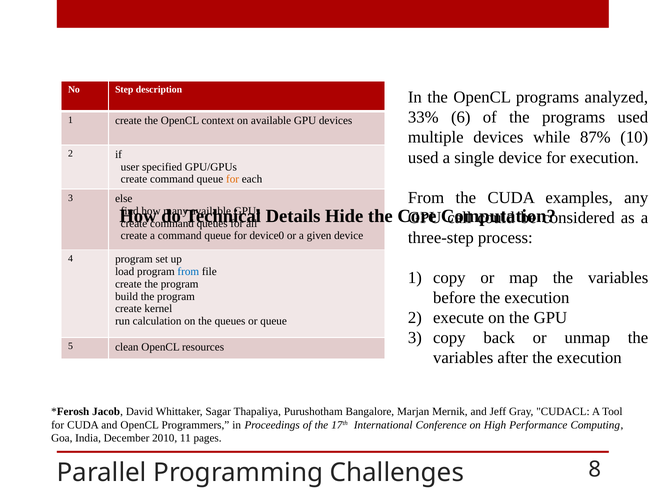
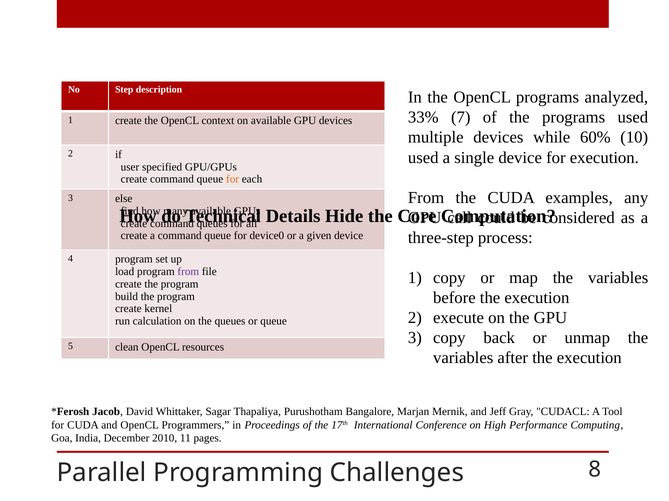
6: 6 -> 7
87%: 87% -> 60%
from at (188, 272) colour: blue -> purple
